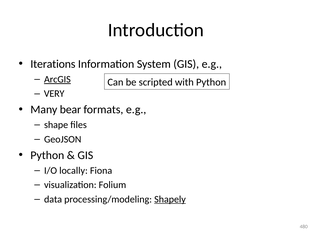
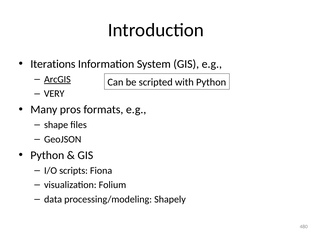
bear: bear -> pros
locally: locally -> scripts
Shapely underline: present -> none
